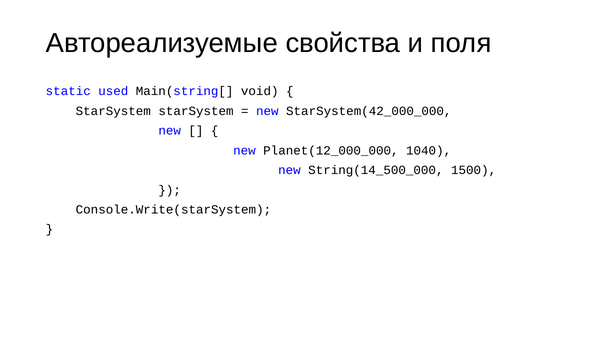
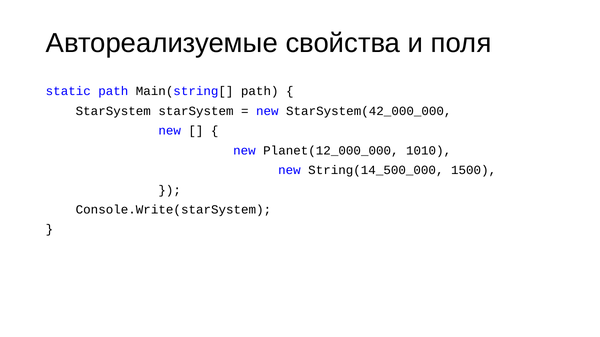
static used: used -> path
Main(string[ void: void -> path
1040: 1040 -> 1010
